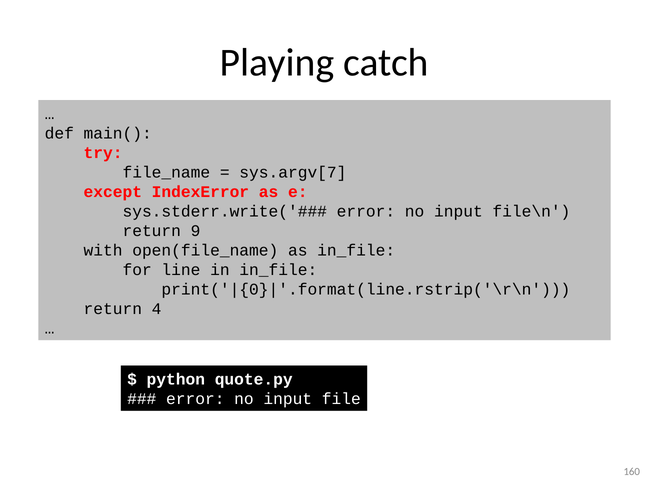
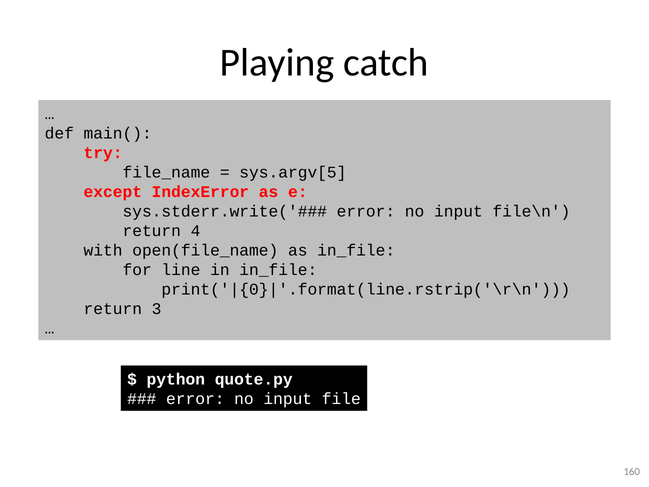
sys.argv[7: sys.argv[7 -> sys.argv[5
9: 9 -> 4
4: 4 -> 3
